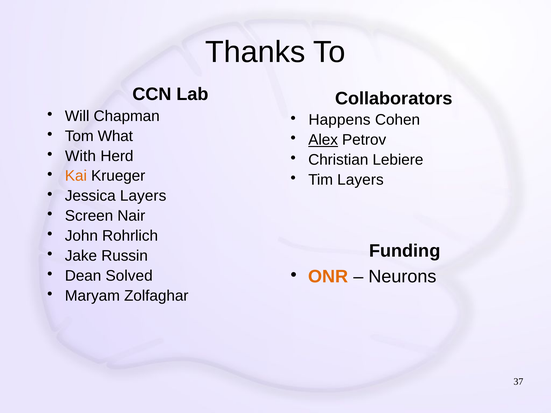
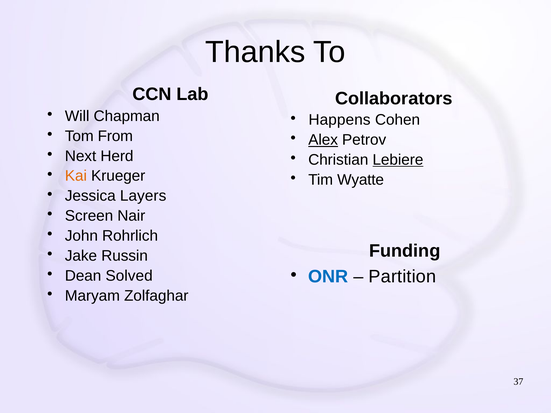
What: What -> From
With: With -> Next
Lebiere underline: none -> present
Tim Layers: Layers -> Wyatte
ONR colour: orange -> blue
Neurons: Neurons -> Partition
